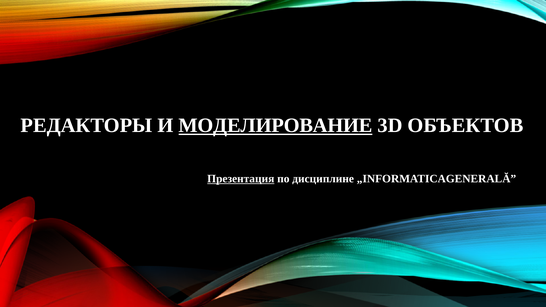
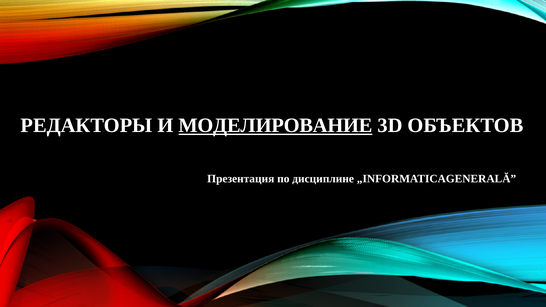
Презентация underline: present -> none
